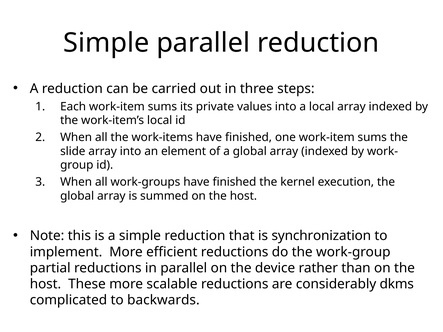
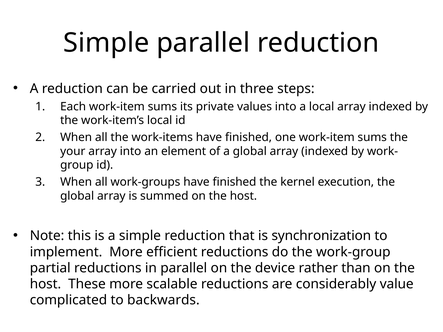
slide: slide -> your
dkms: dkms -> value
